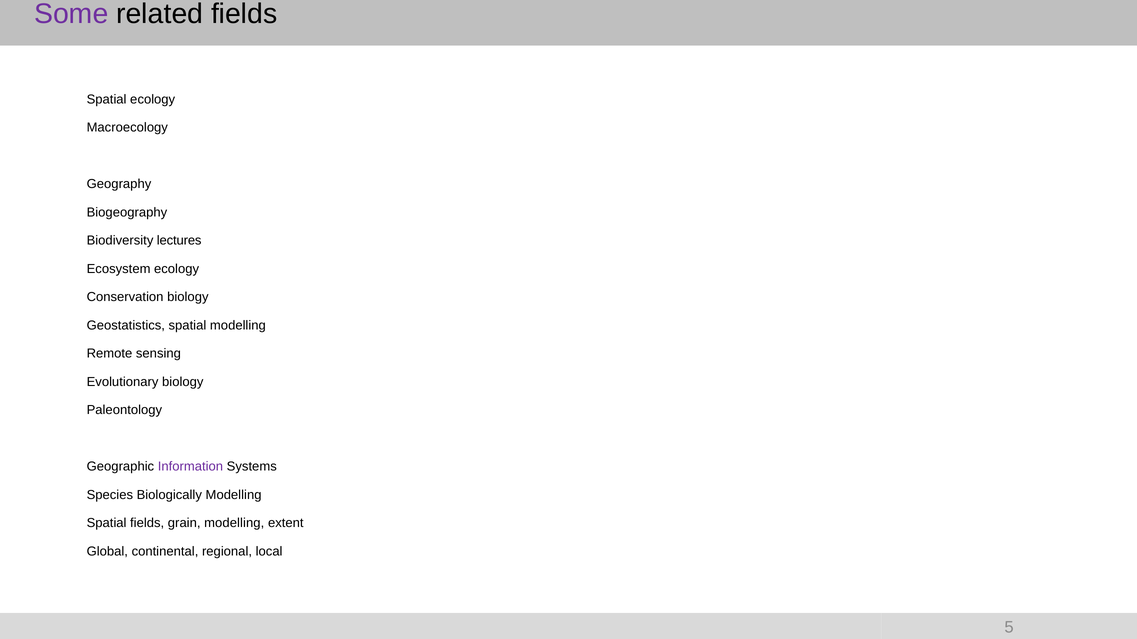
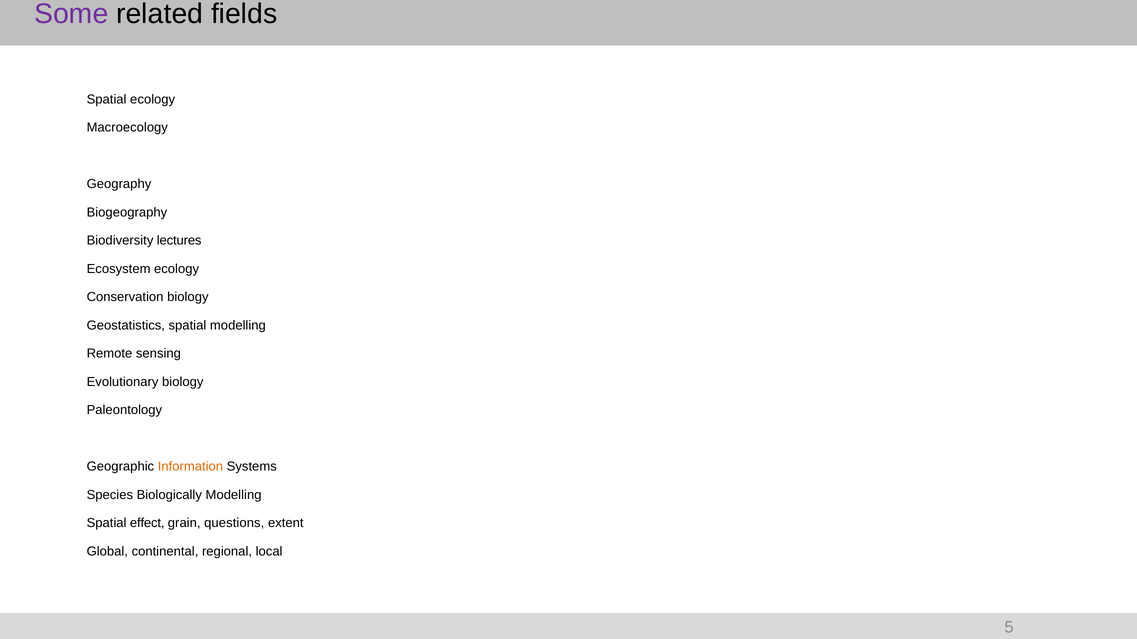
Information colour: purple -> orange
Spatial fields: fields -> effect
grain modelling: modelling -> questions
